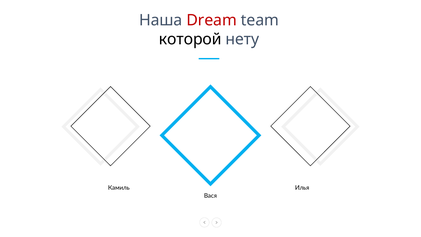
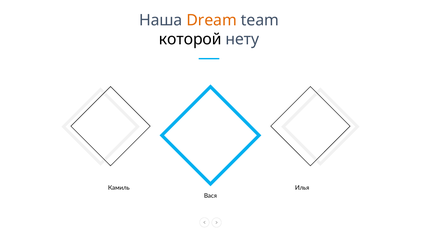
Dream colour: red -> orange
